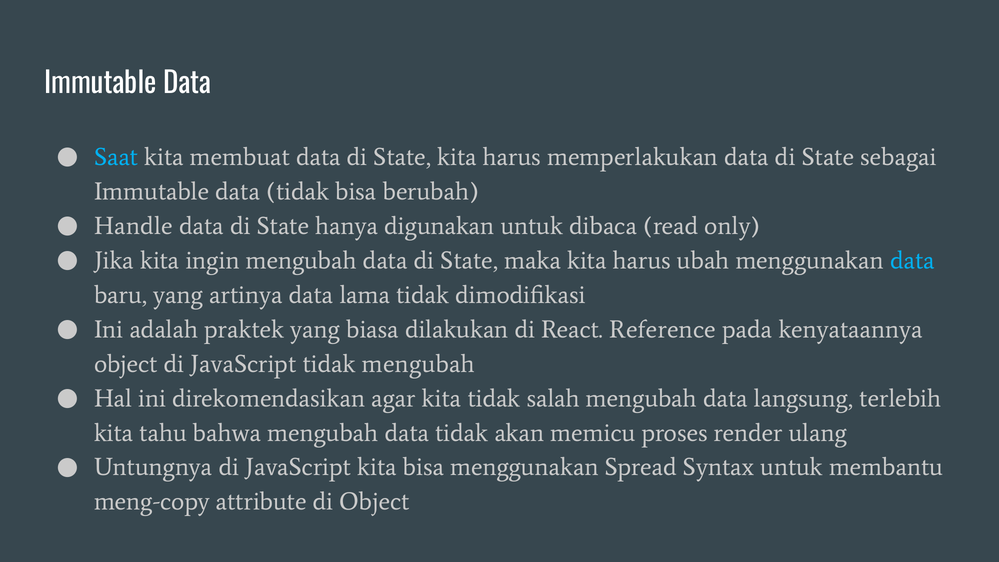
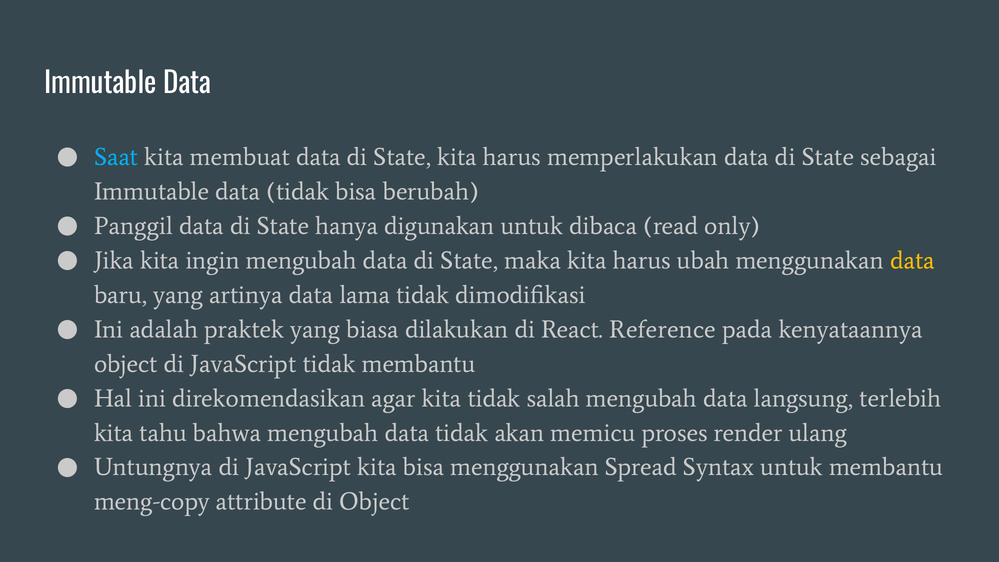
Handle: Handle -> Panggil
data at (912, 260) colour: light blue -> yellow
tidak mengubah: mengubah -> membantu
